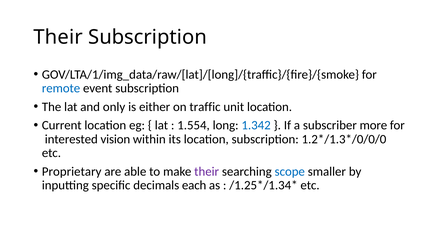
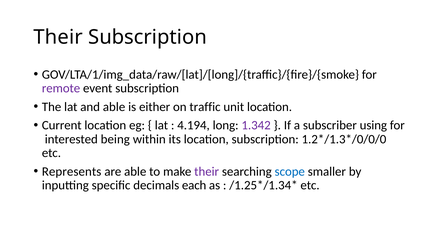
remote colour: blue -> purple
and only: only -> able
1.554: 1.554 -> 4.194
1.342 colour: blue -> purple
more: more -> using
vision: vision -> being
Proprietary: Proprietary -> Represents
